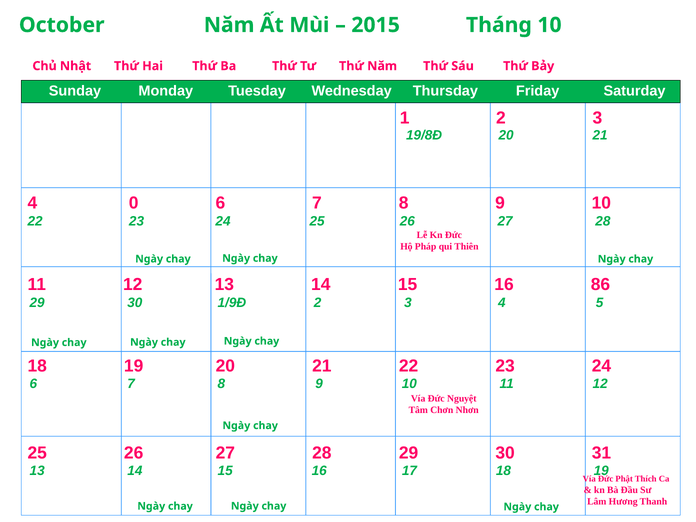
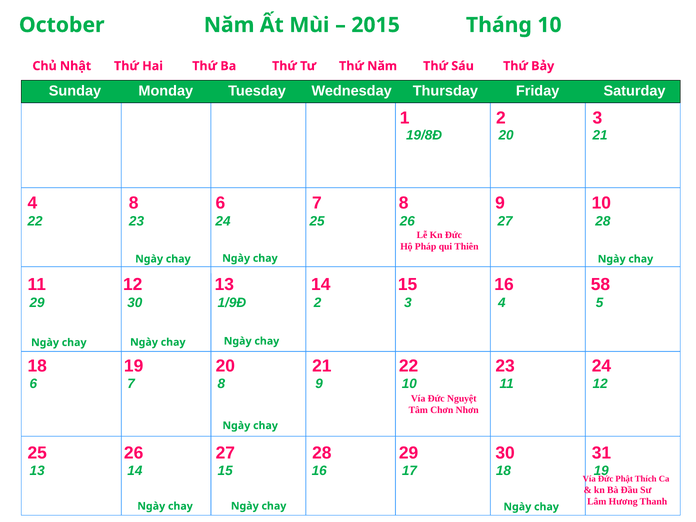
4 0: 0 -> 8
86: 86 -> 58
